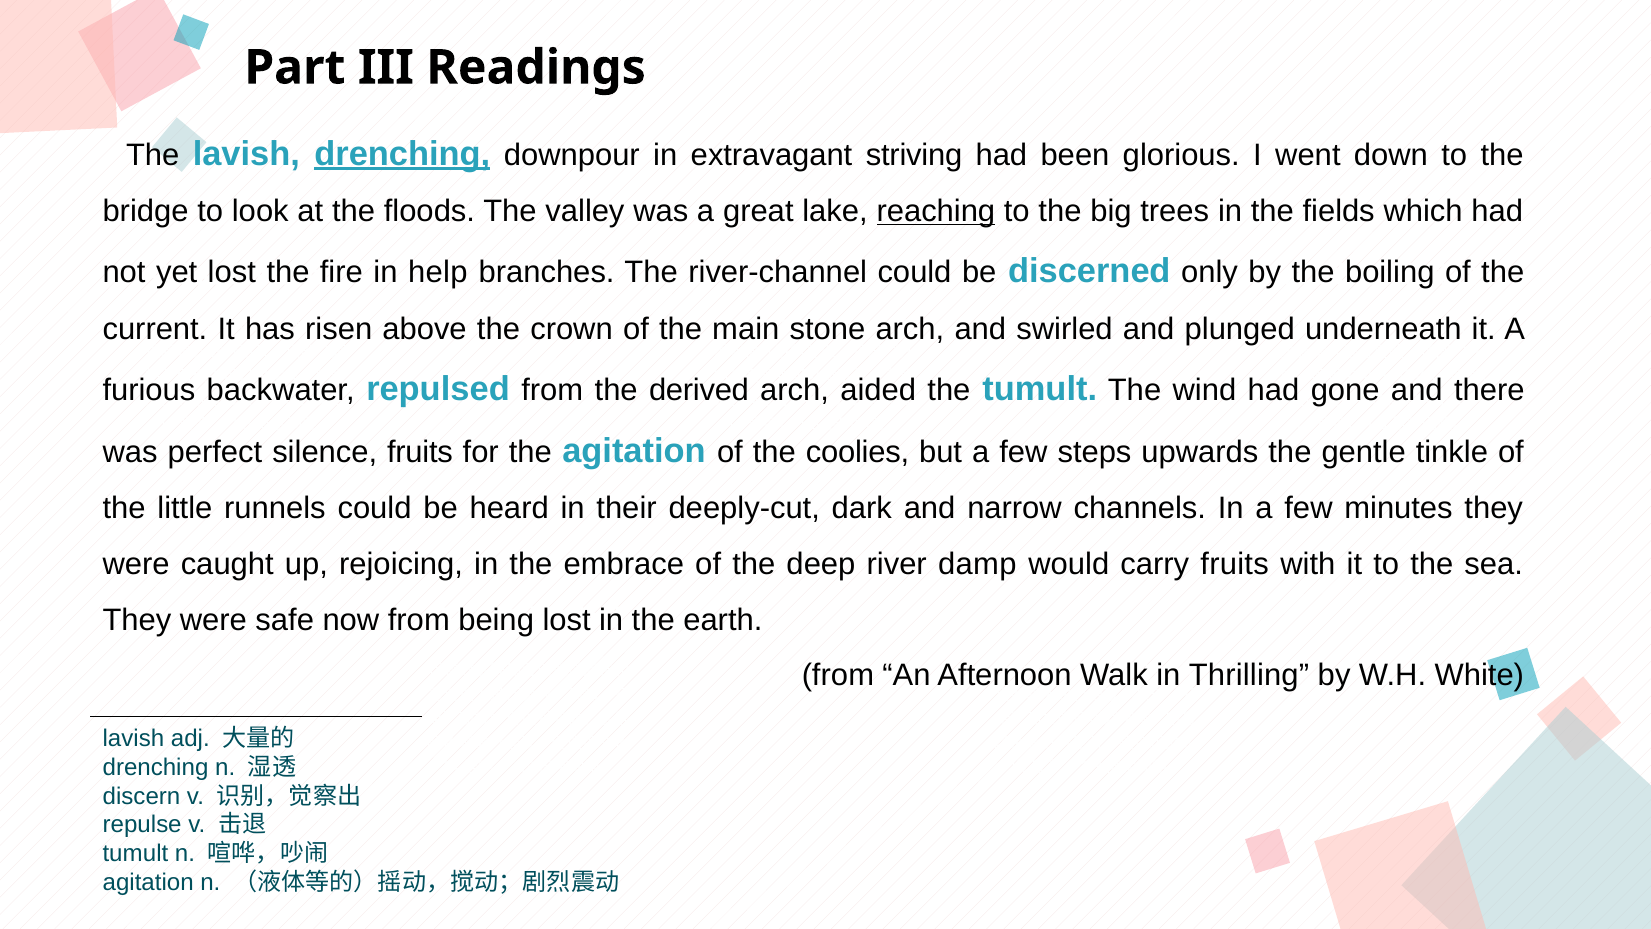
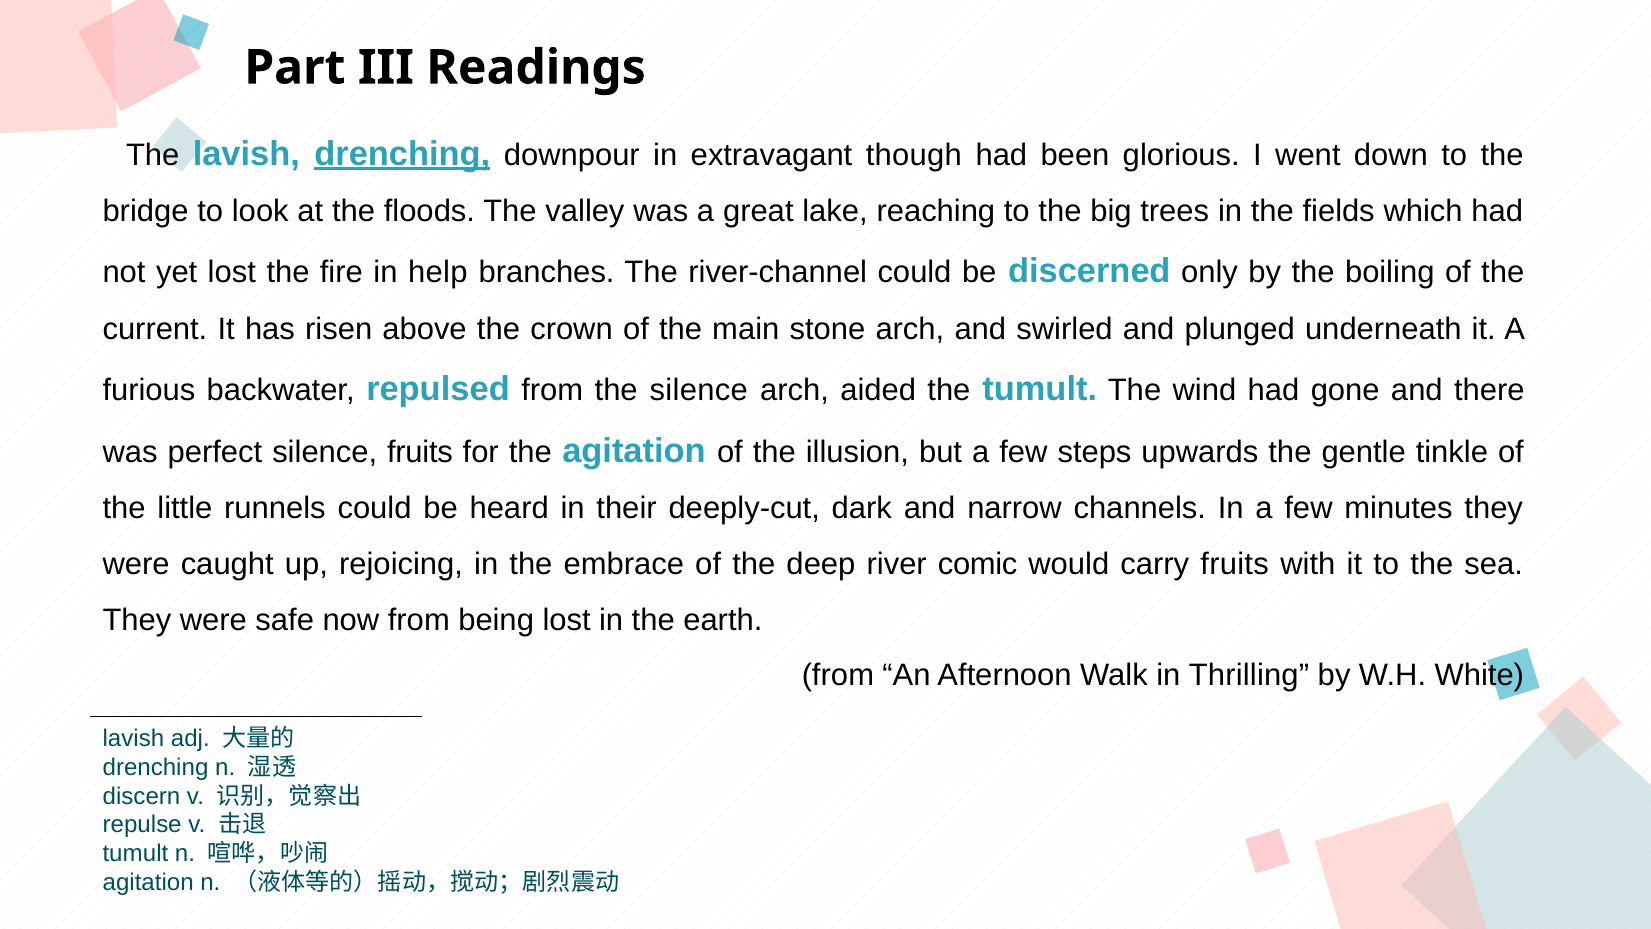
striving: striving -> though
reaching underline: present -> none
the derived: derived -> silence
coolies: coolies -> illusion
damp: damp -> comic
